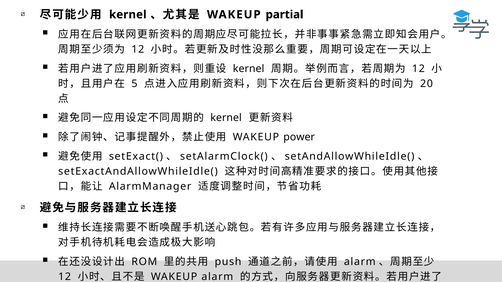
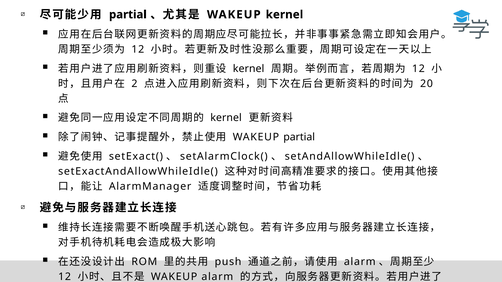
kernel at (128, 15): kernel -> partial
WAKEUP partial: partial -> kernel
5: 5 -> 2
WAKEUP power: power -> partial
